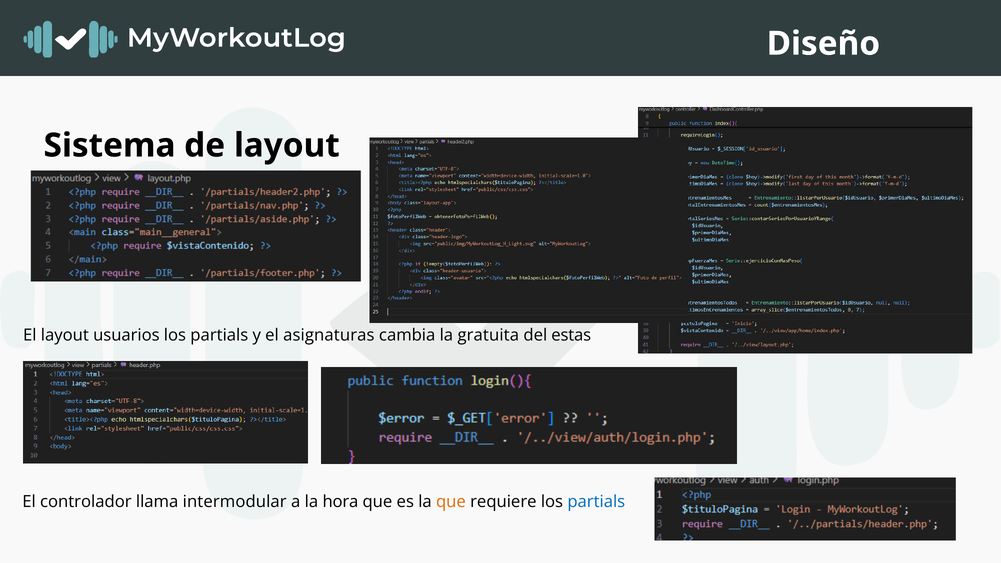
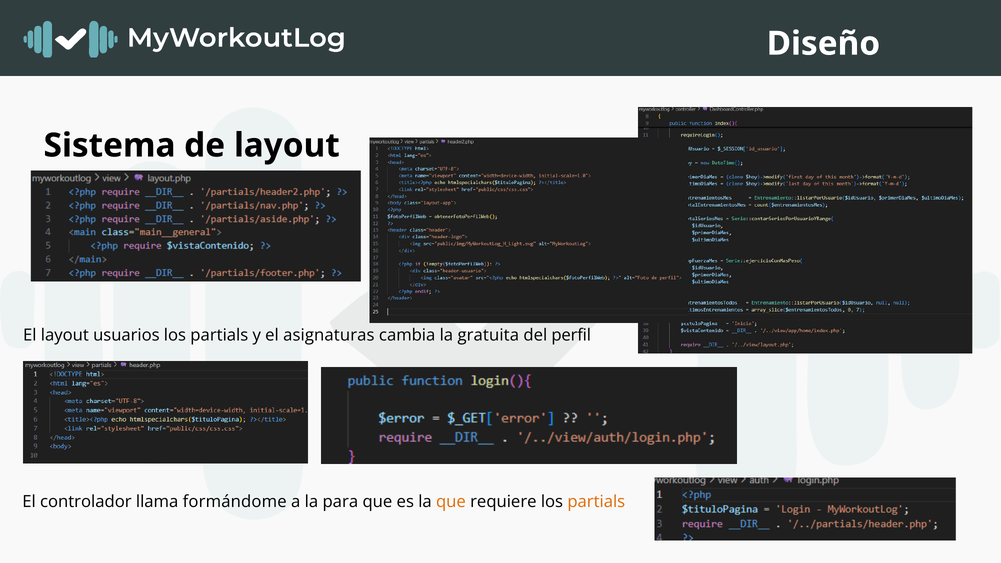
estas: estas -> perfil
intermodular: intermodular -> formándome
hora: hora -> para
partials at (596, 502) colour: blue -> orange
